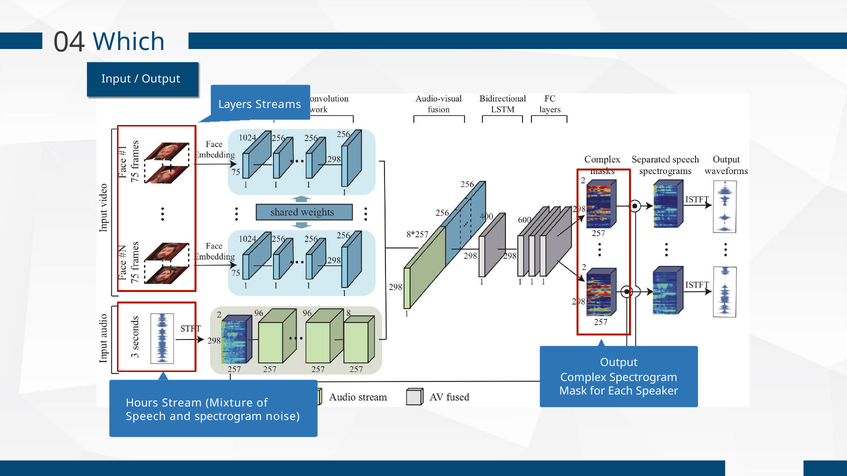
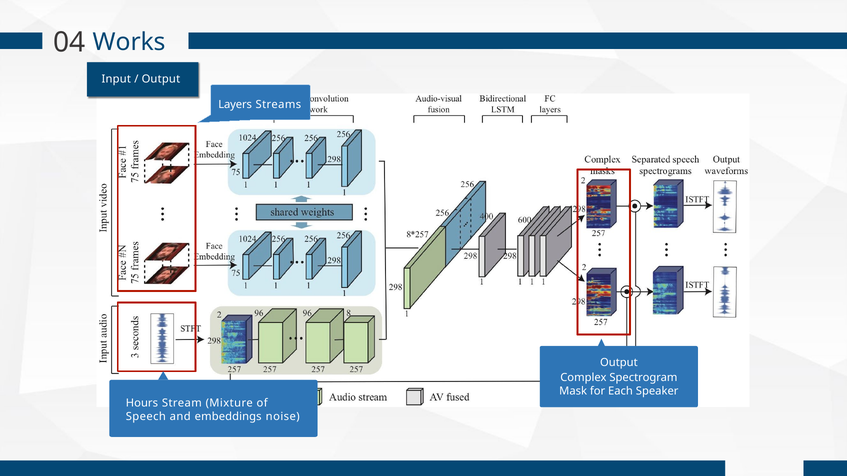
Which: Which -> Works
and spectrogram: spectrogram -> embeddings
